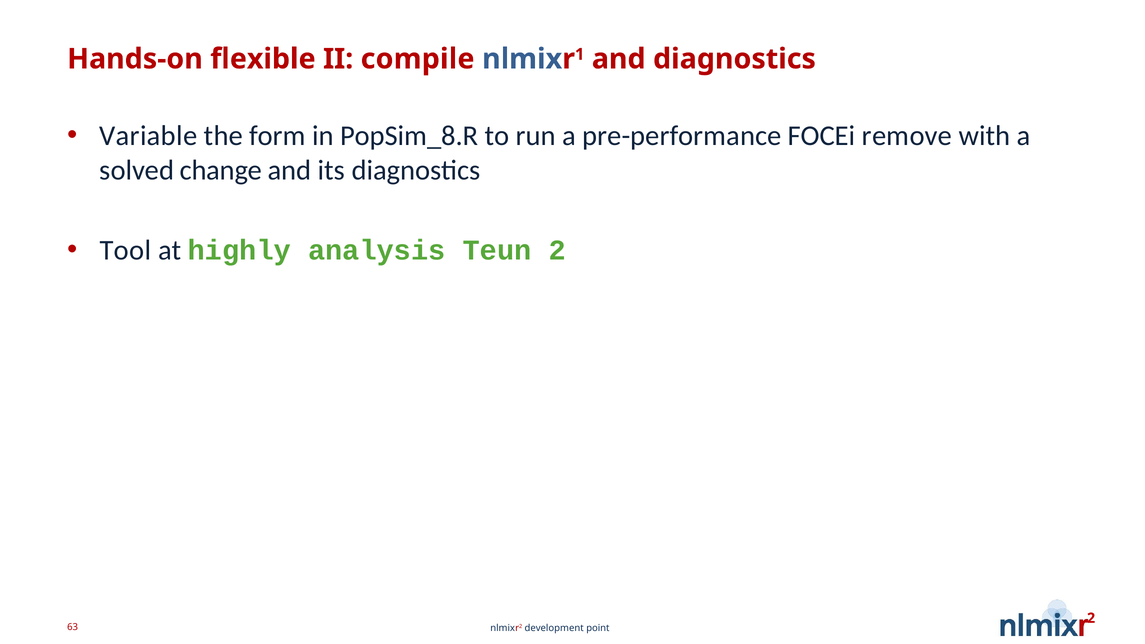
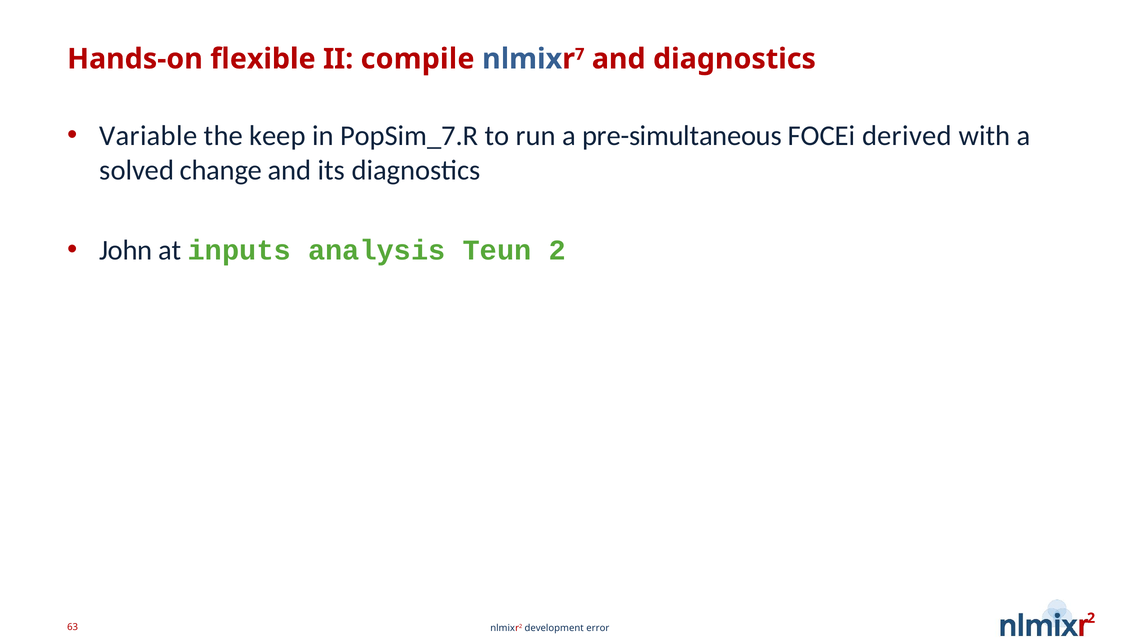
1: 1 -> 7
form: form -> keep
PopSim_8.R: PopSim_8.R -> PopSim_7.R
pre-performance: pre-performance -> pre-simultaneous
remove: remove -> derived
Tool: Tool -> John
highly: highly -> inputs
point: point -> error
